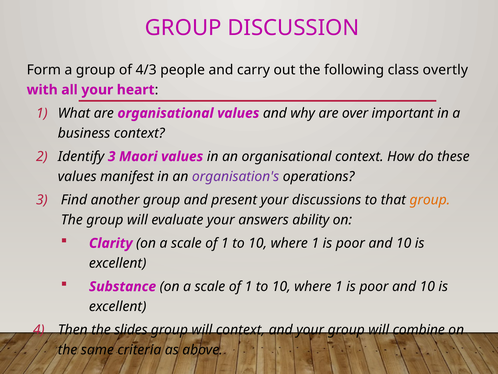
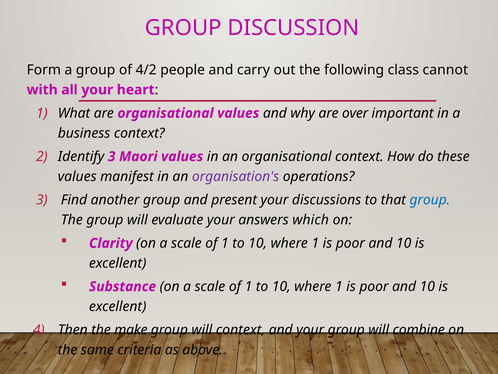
4/3: 4/3 -> 4/2
overtly: overtly -> cannot
group at (430, 200) colour: orange -> blue
ability: ability -> which
slides: slides -> make
